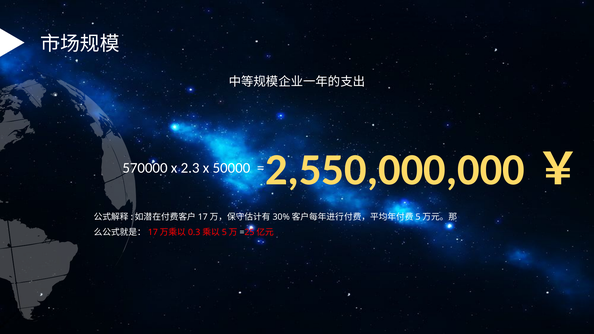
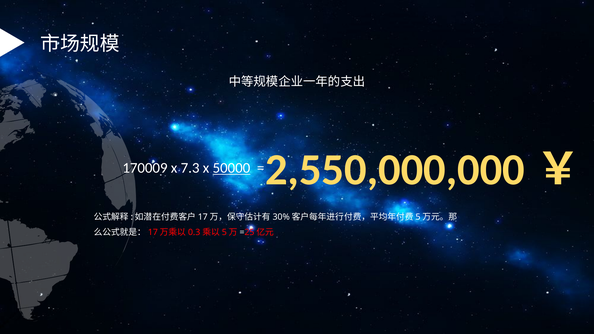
570000: 570000 -> 170009
2.3: 2.3 -> 7.3
50000 underline: none -> present
